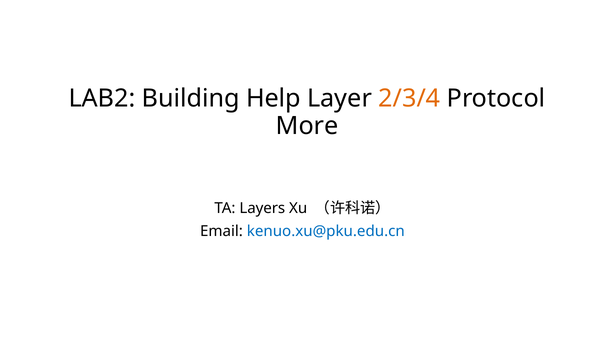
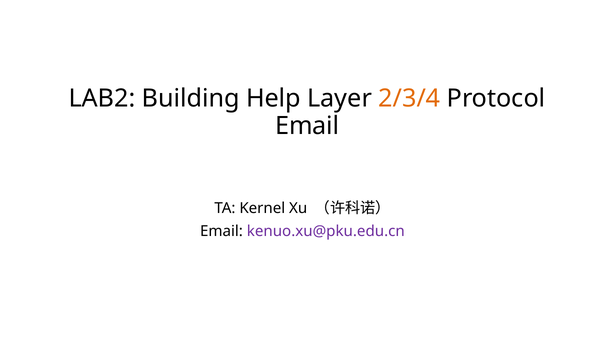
More at (307, 126): More -> Email
Layers: Layers -> Kernel
kenuo.xu@pku.edu.cn colour: blue -> purple
